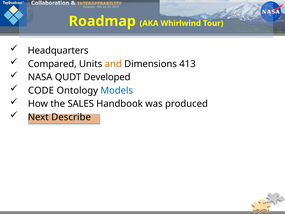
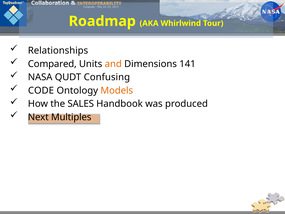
Headquarters: Headquarters -> Relationships
413: 413 -> 141
Developed: Developed -> Confusing
Models colour: blue -> orange
Describe: Describe -> Multiples
